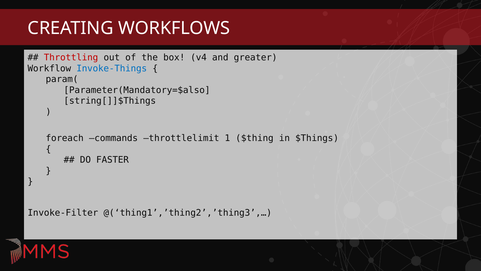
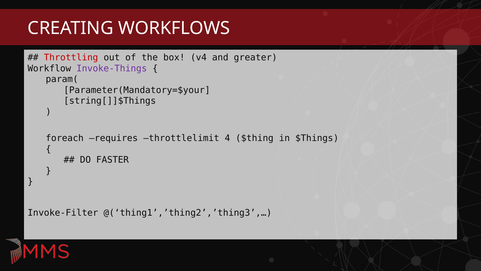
Invoke-Things colour: blue -> purple
Parameter(Mandatory=$also: Parameter(Mandatory=$also -> Parameter(Mandatory=$your
commands: commands -> requires
1: 1 -> 4
